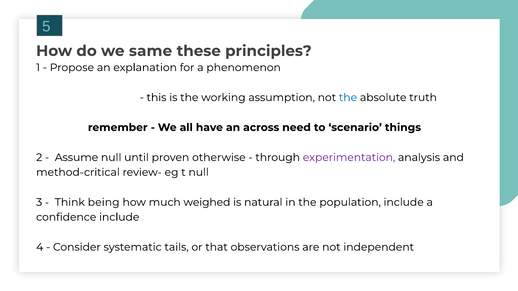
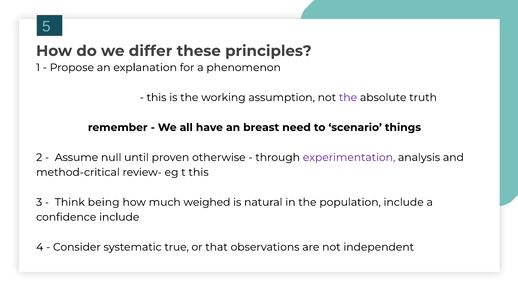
same: same -> differ
the at (348, 98) colour: blue -> purple
across: across -> breast
t null: null -> this
tails: tails -> true
